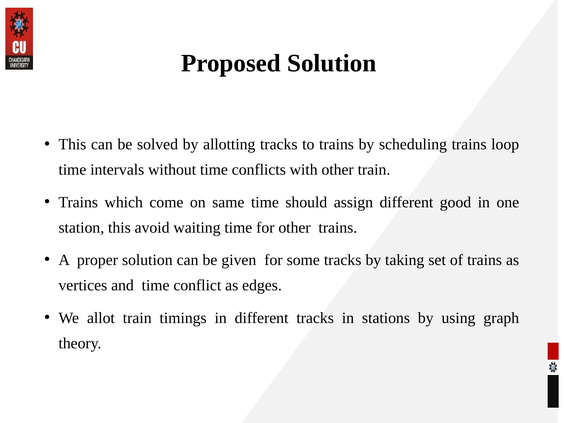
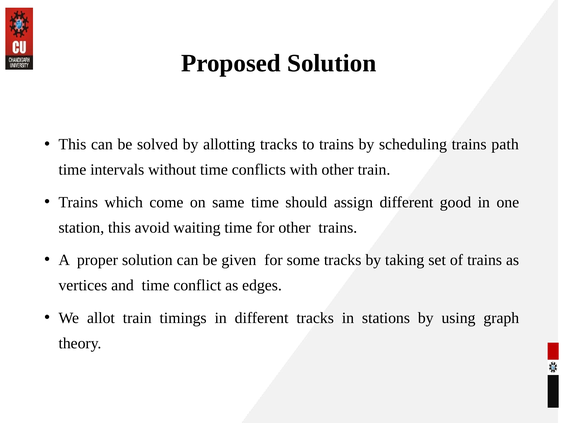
loop: loop -> path
